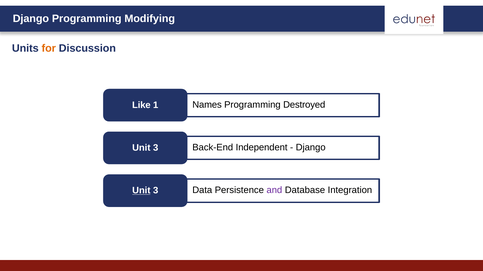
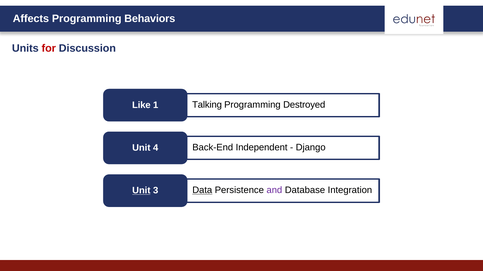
Django at (31, 19): Django -> Affects
Modifying: Modifying -> Behaviors
for colour: orange -> red
Names: Names -> Talking
3 at (156, 148): 3 -> 4
Data underline: none -> present
